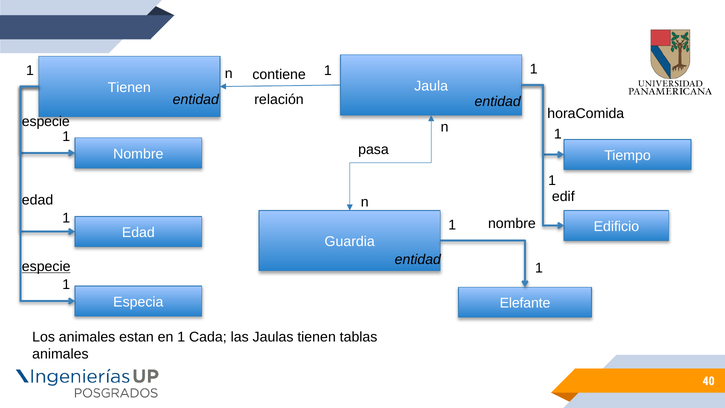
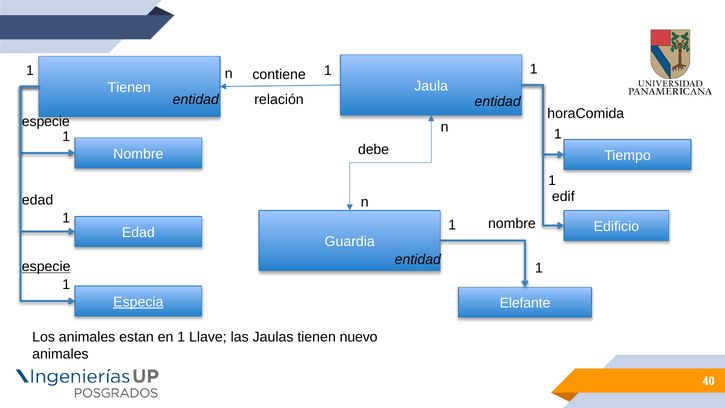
pasa: pasa -> debe
Especia underline: none -> present
Cada: Cada -> Llave
tablas: tablas -> nuevo
